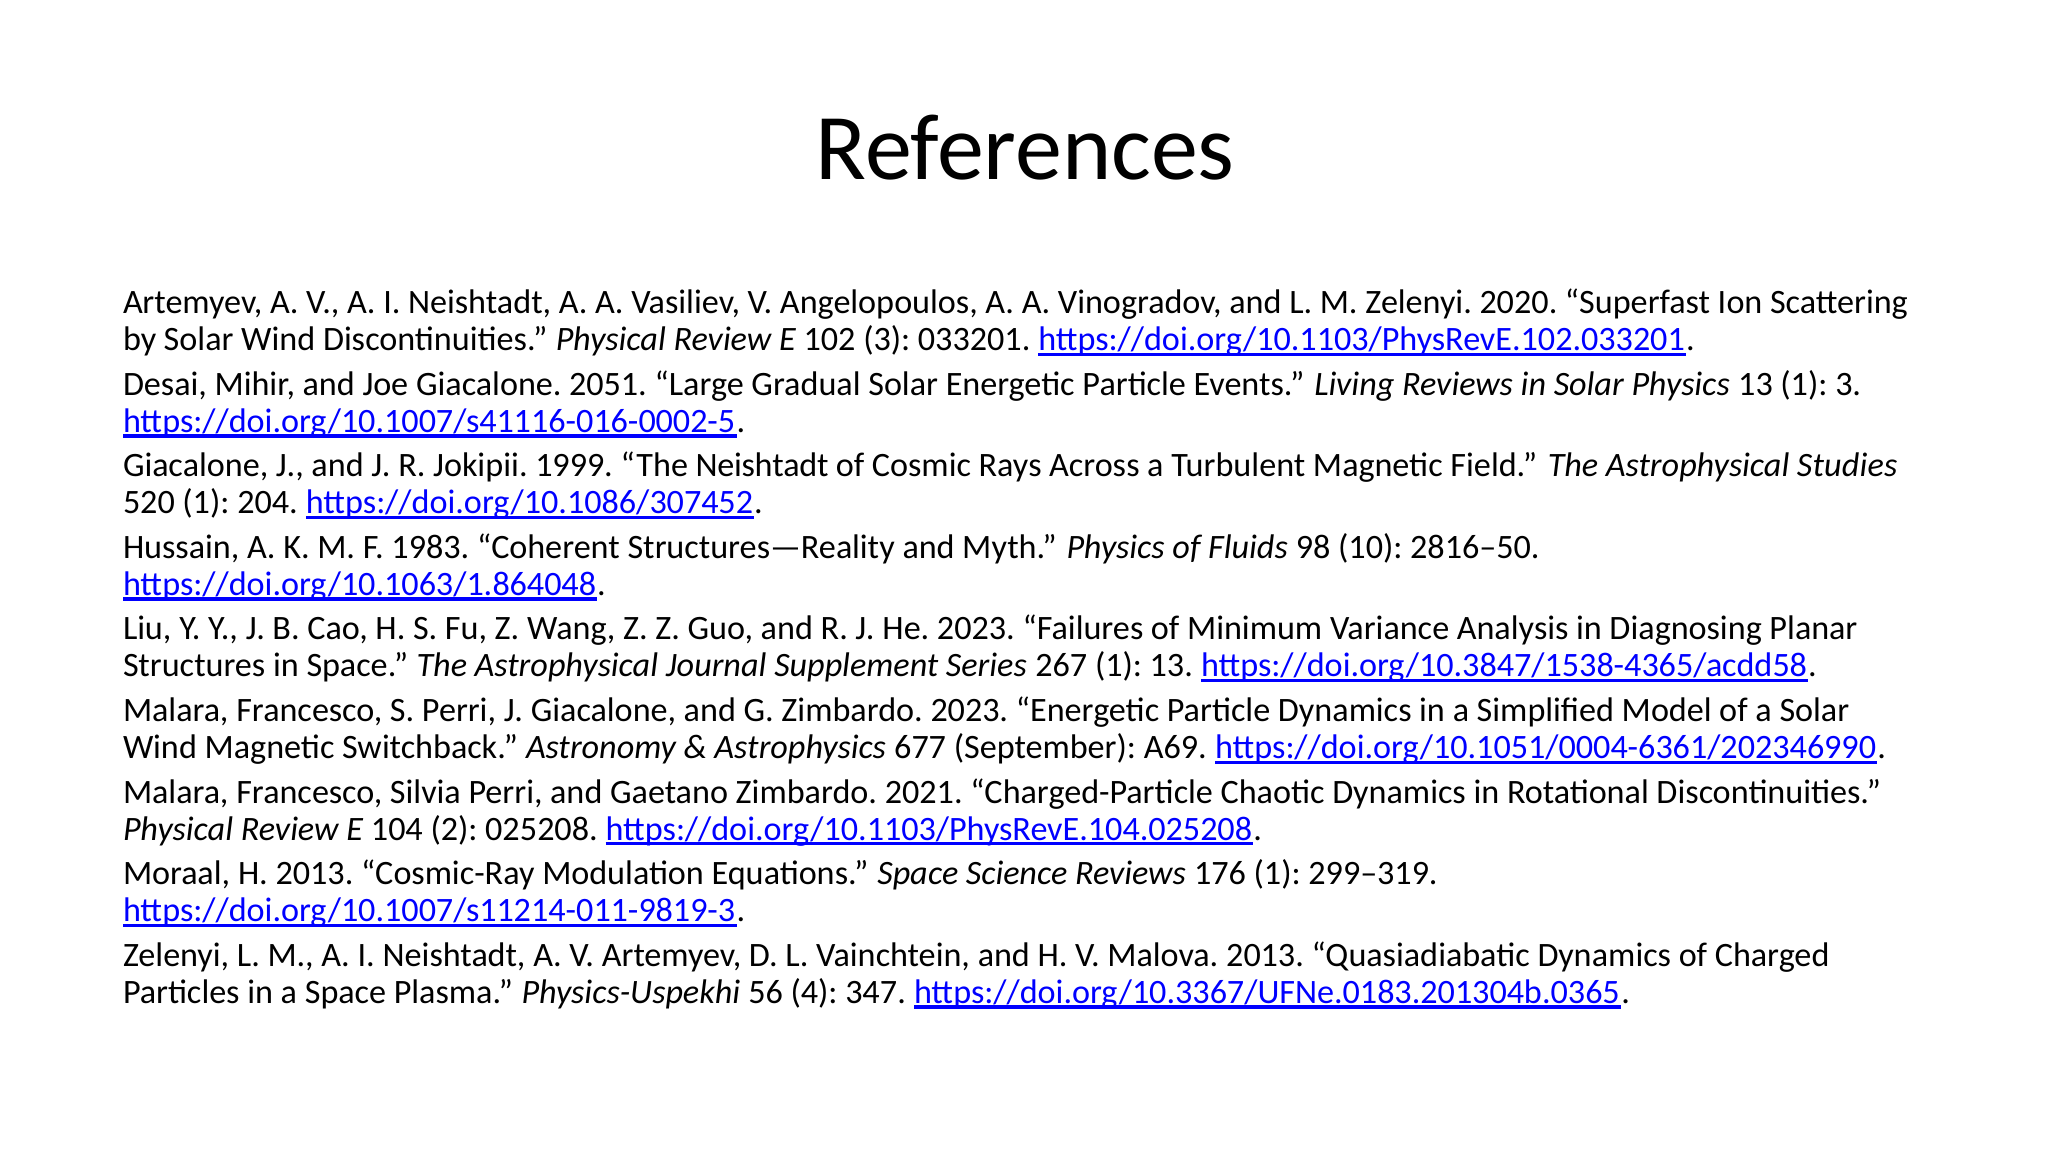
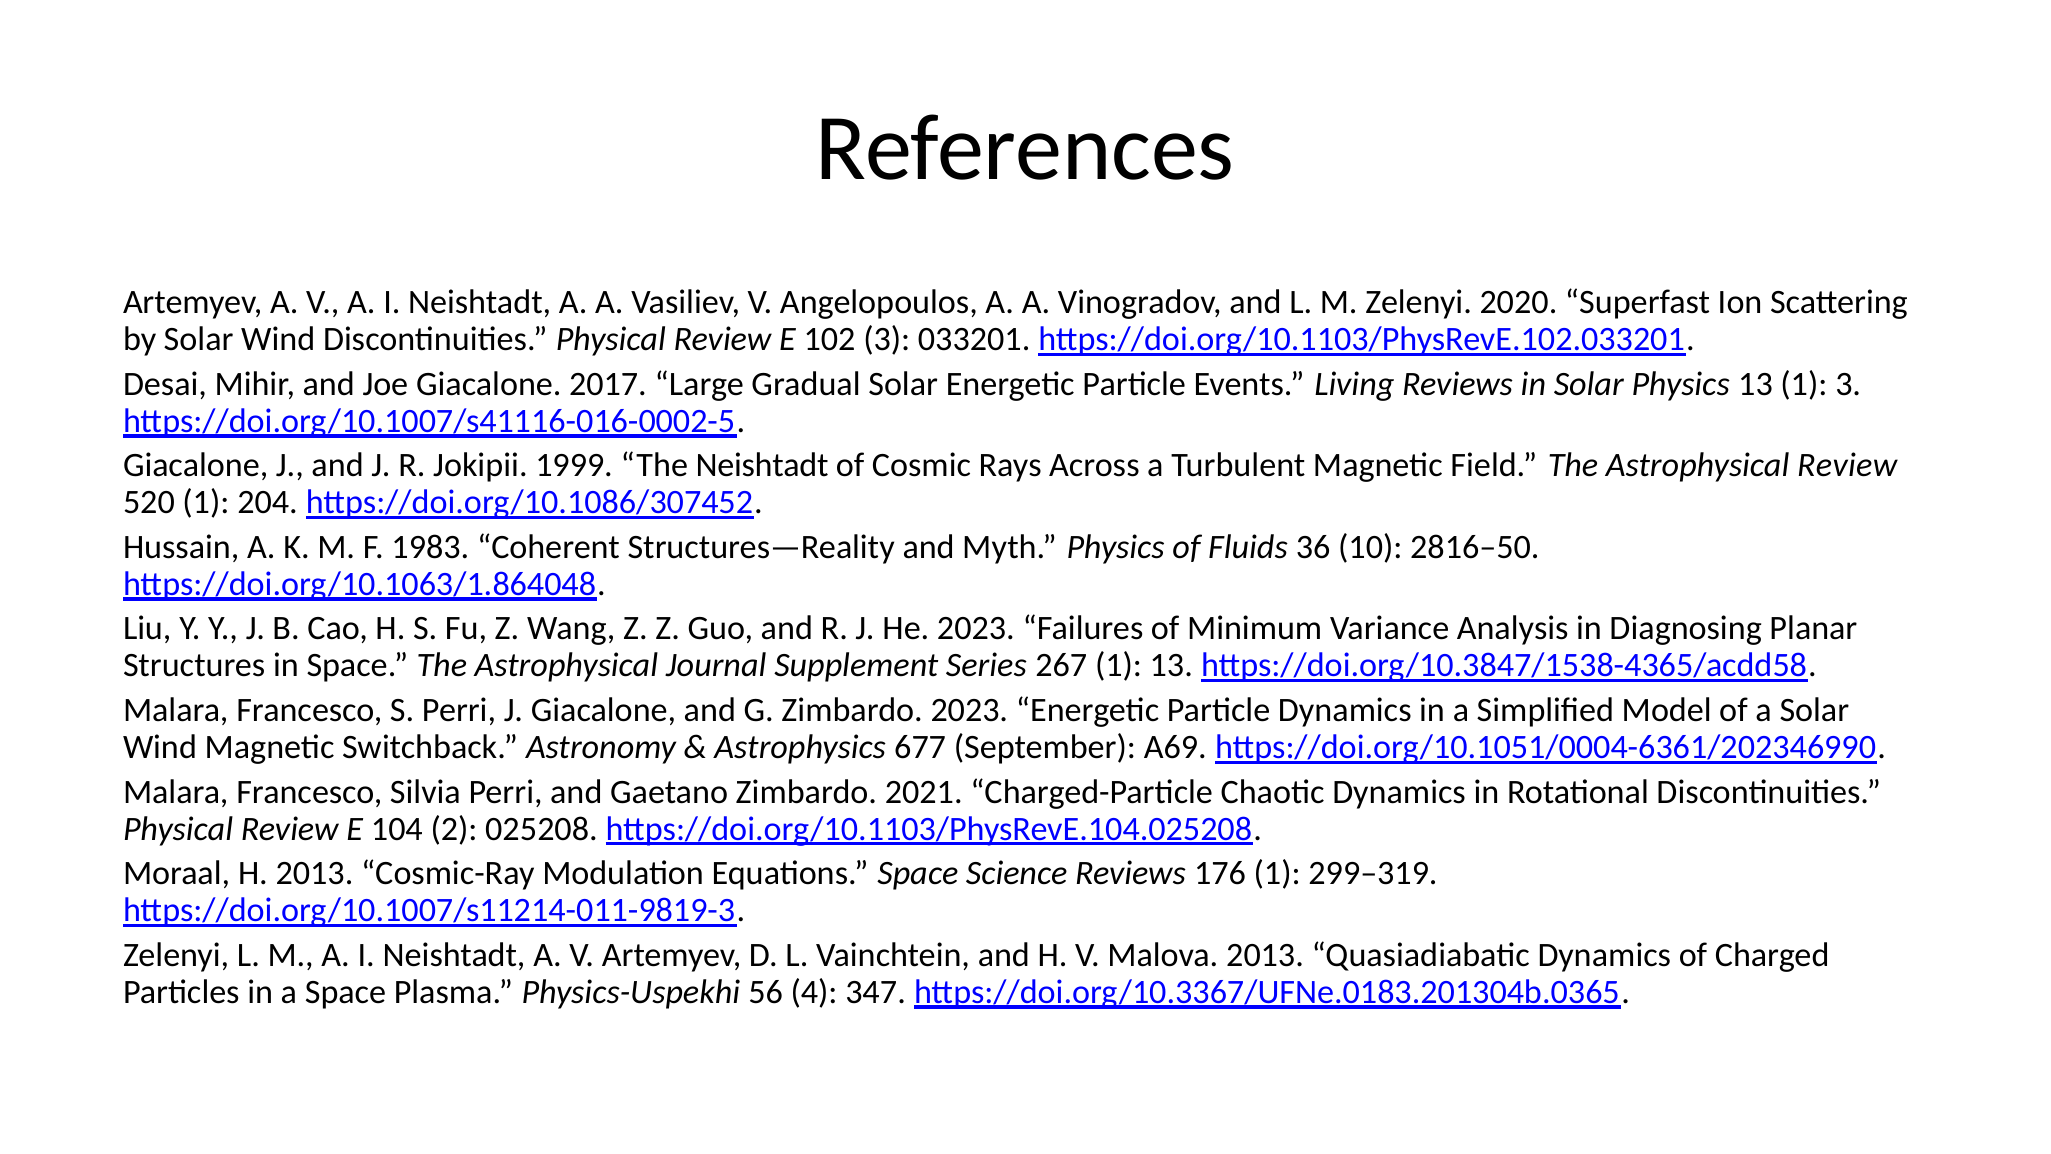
2051: 2051 -> 2017
Astrophysical Studies: Studies -> Review
98: 98 -> 36
